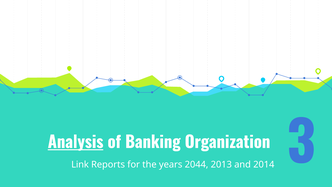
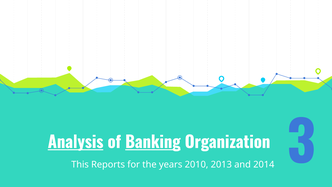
Banking underline: none -> present
Link: Link -> This
2044: 2044 -> 2010
